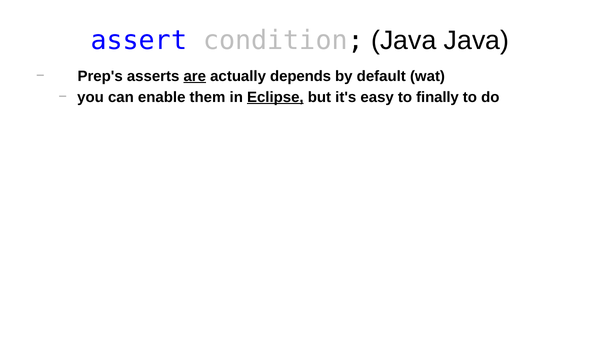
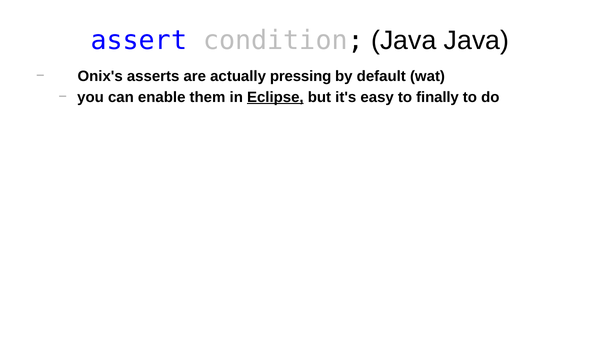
Prep's: Prep's -> Onix's
are underline: present -> none
depends: depends -> pressing
